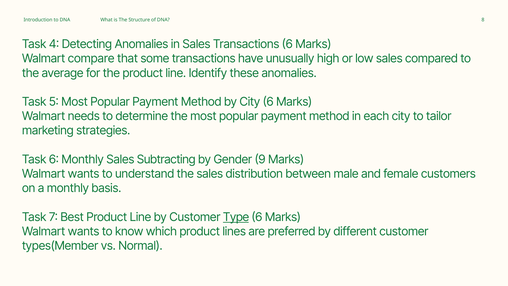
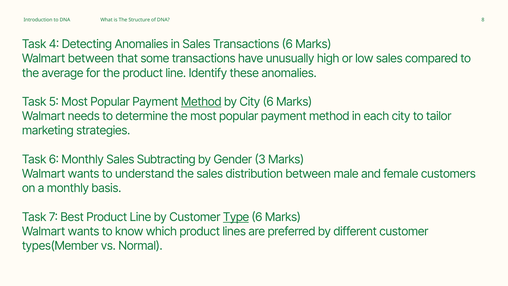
Walmart compare: compare -> between
Method at (201, 102) underline: none -> present
9: 9 -> 3
